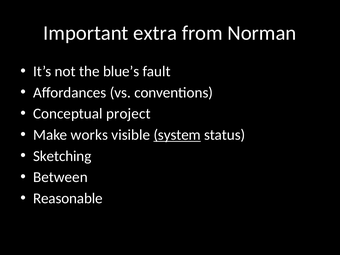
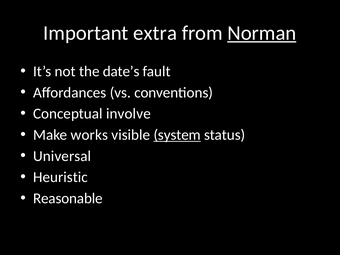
Norman underline: none -> present
blue’s: blue’s -> date’s
project: project -> involve
Sketching: Sketching -> Universal
Between: Between -> Heuristic
